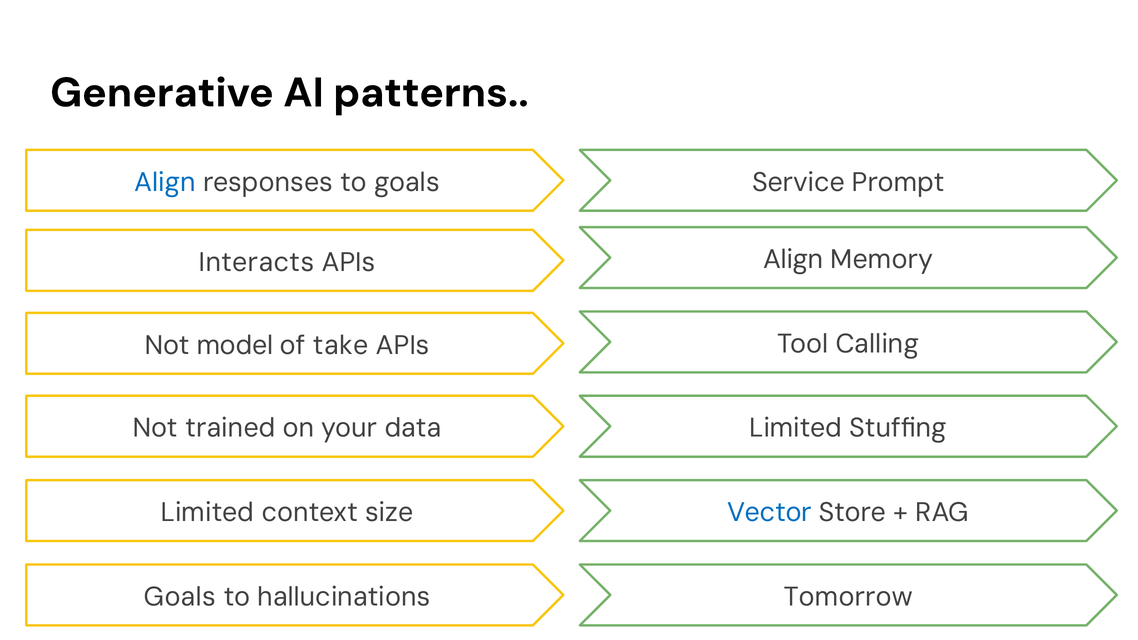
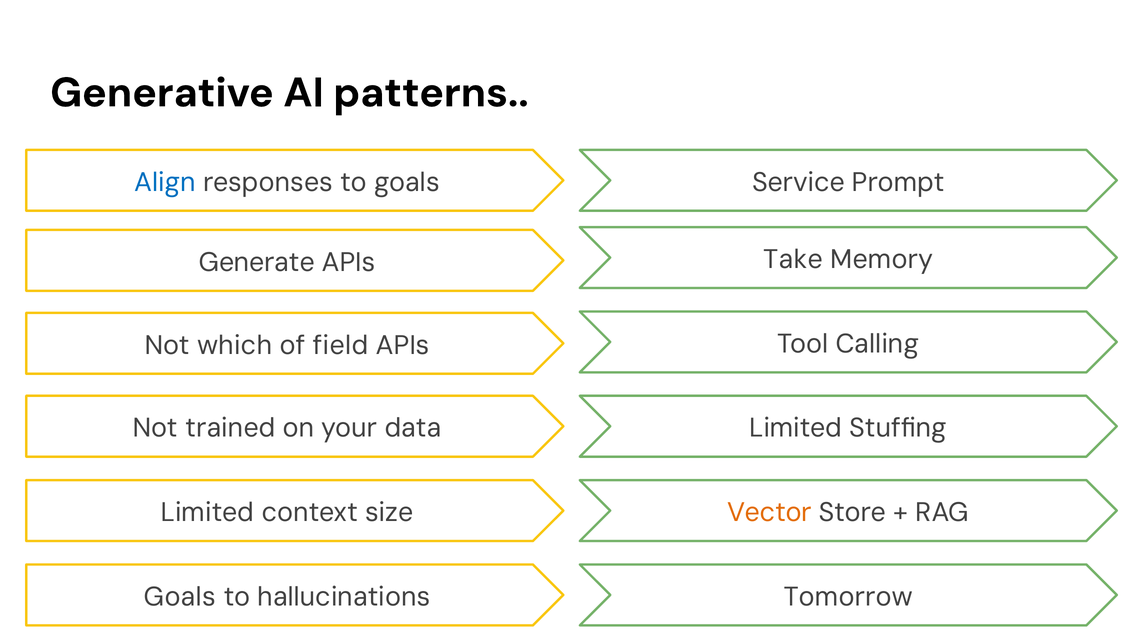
Interacts: Interacts -> Generate
APIs Align: Align -> Take
model: model -> which
take: take -> field
Vector colour: blue -> orange
